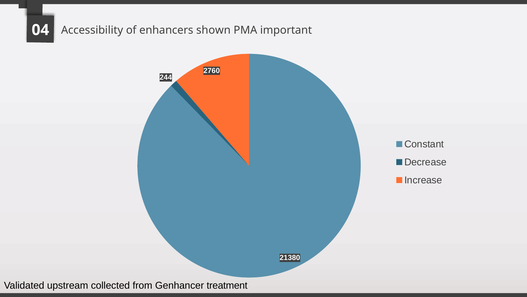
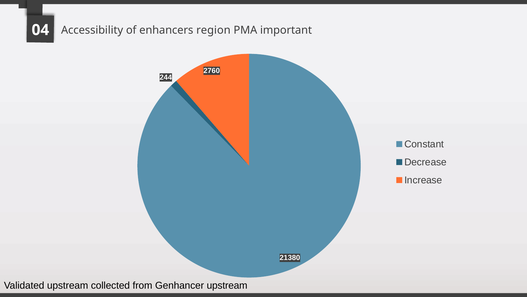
shown: shown -> region
Genhancer treatment: treatment -> upstream
